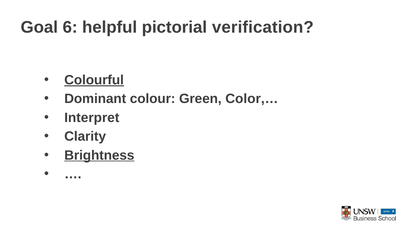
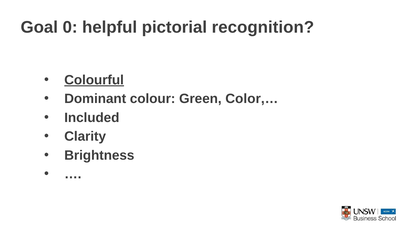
6: 6 -> 0
verification: verification -> recognition
Interpret: Interpret -> Included
Brightness underline: present -> none
